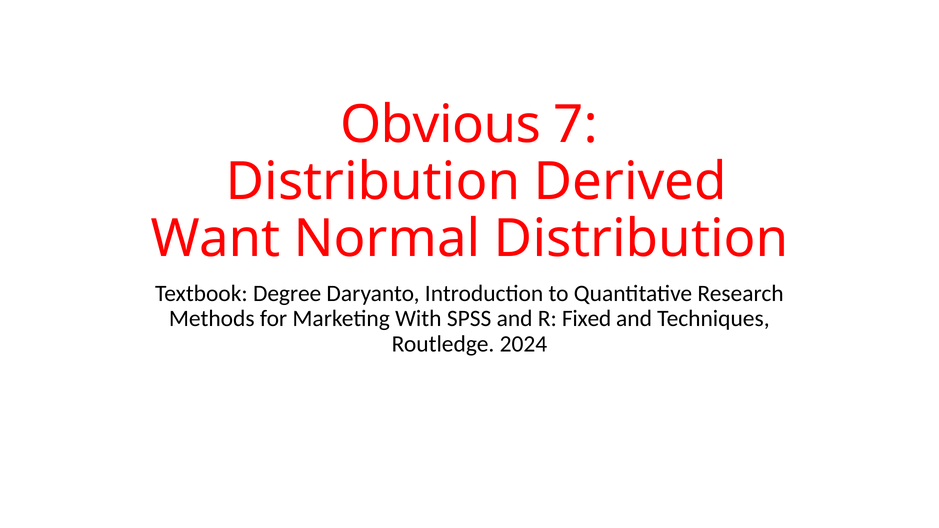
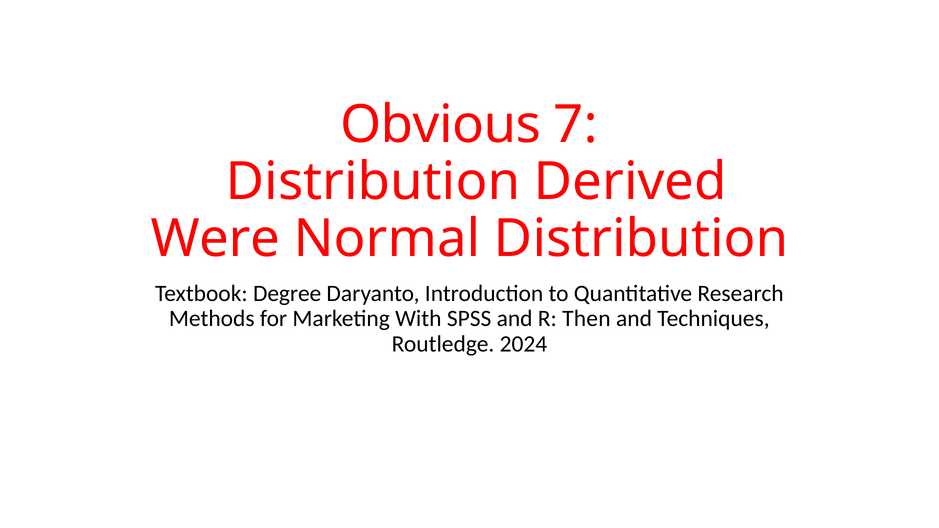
Want: Want -> Were
Fixed: Fixed -> Then
